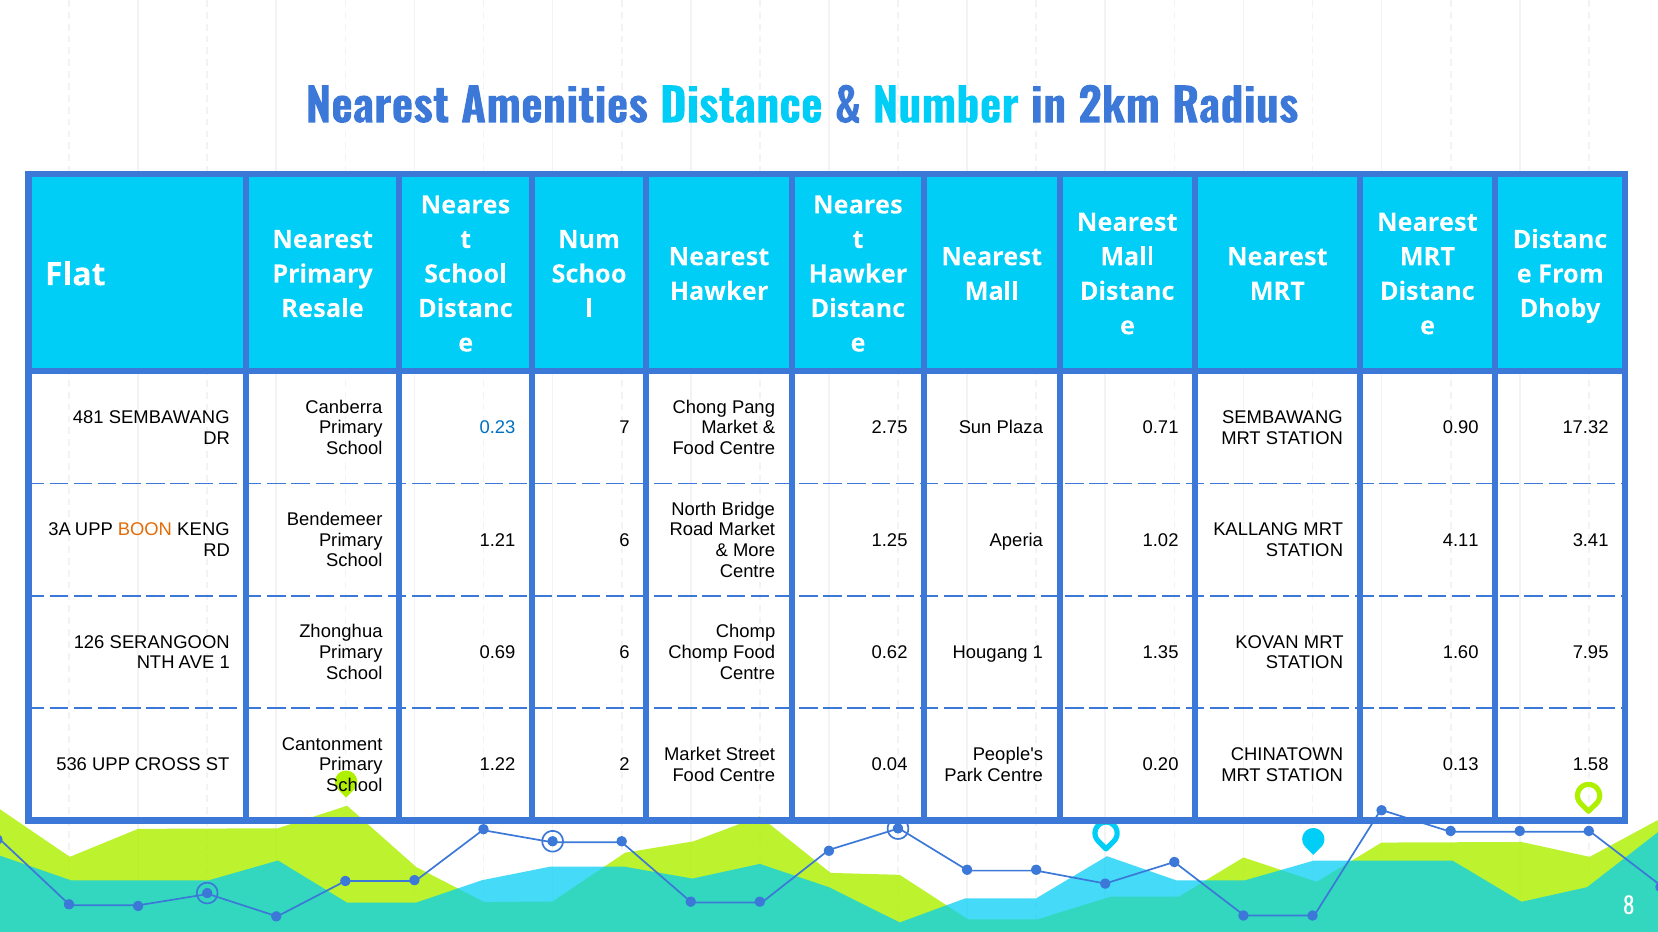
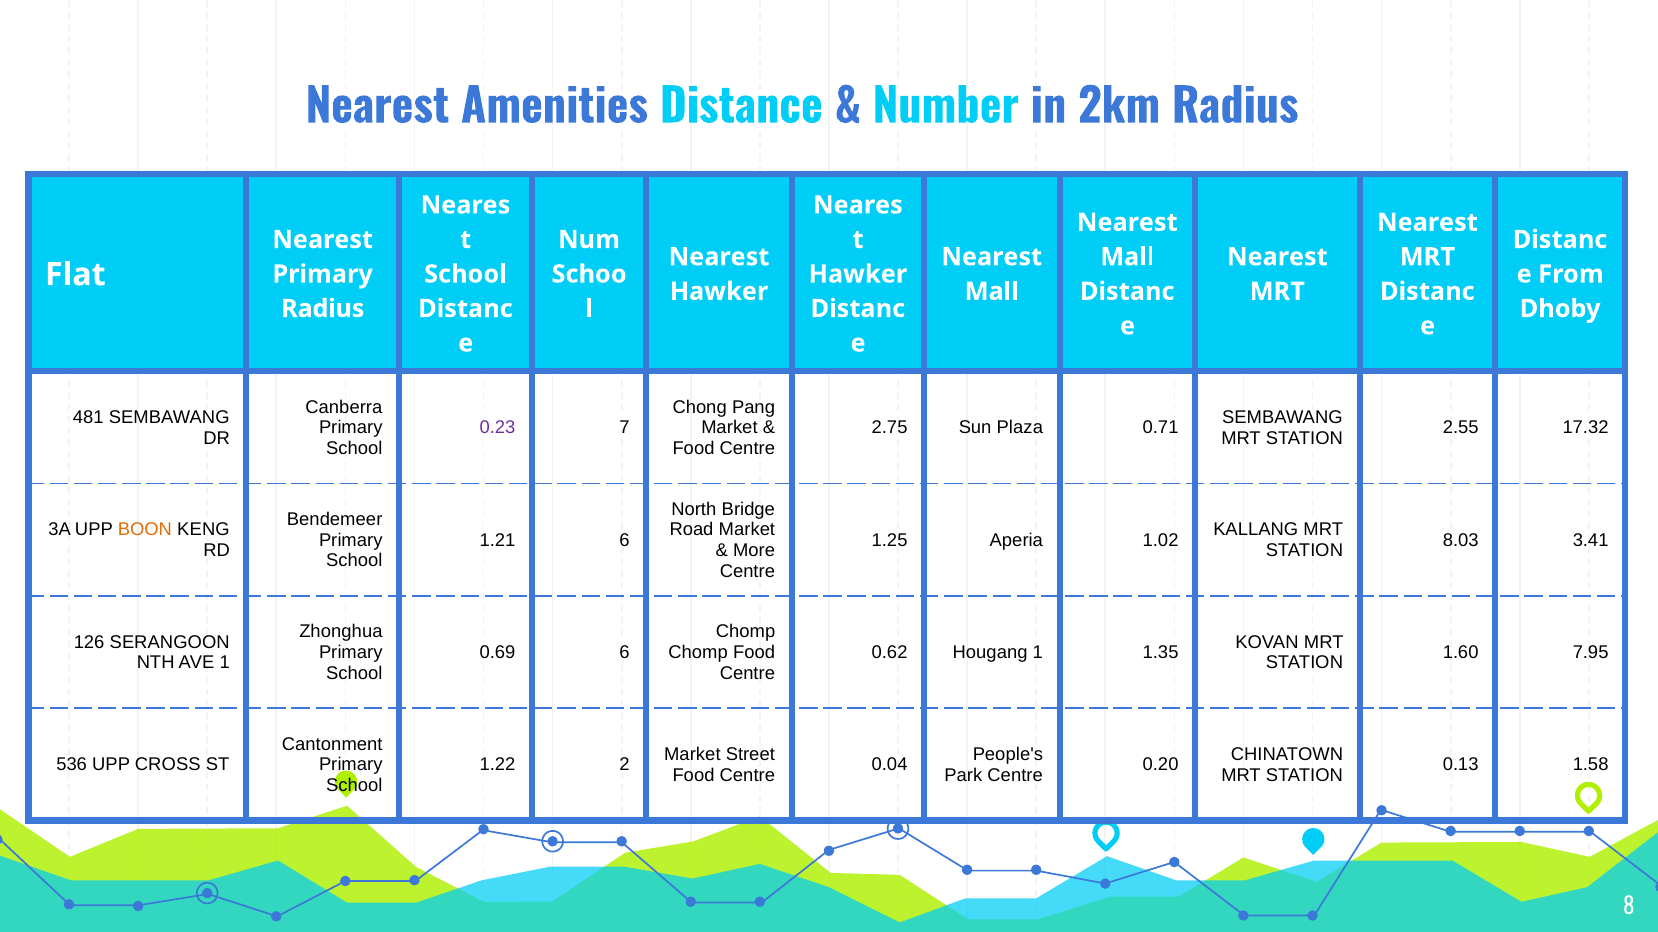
Resale at (323, 309): Resale -> Radius
0.23 colour: blue -> purple
0.90: 0.90 -> 2.55
4.11: 4.11 -> 8.03
